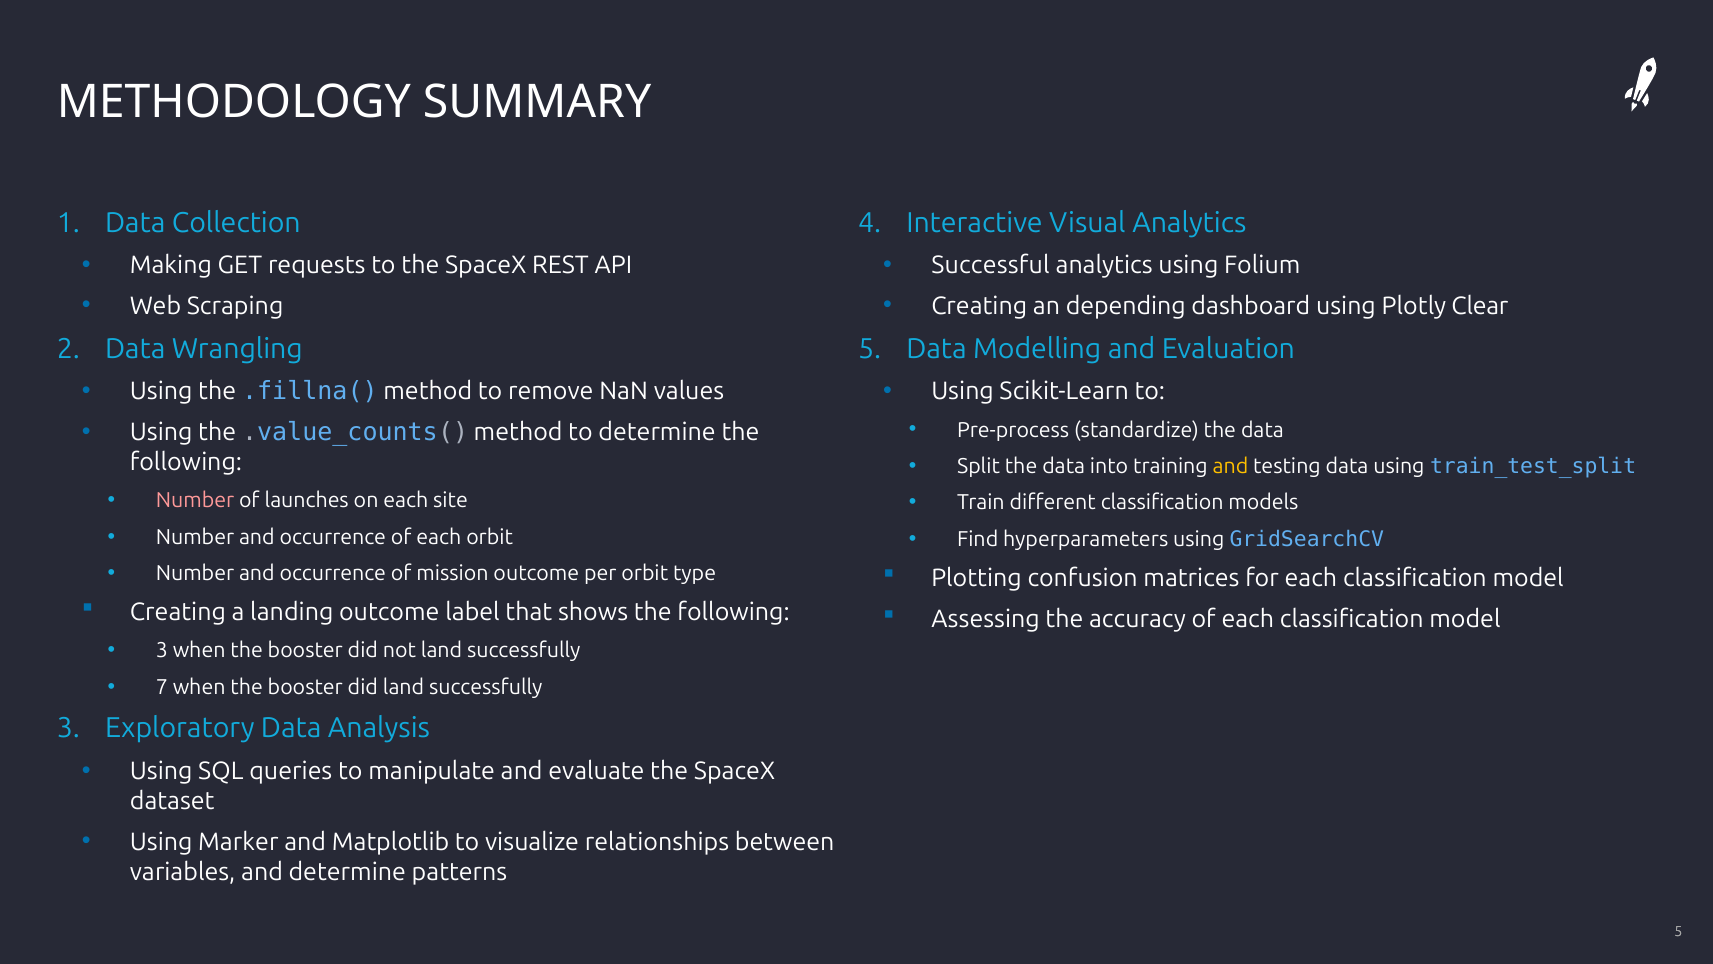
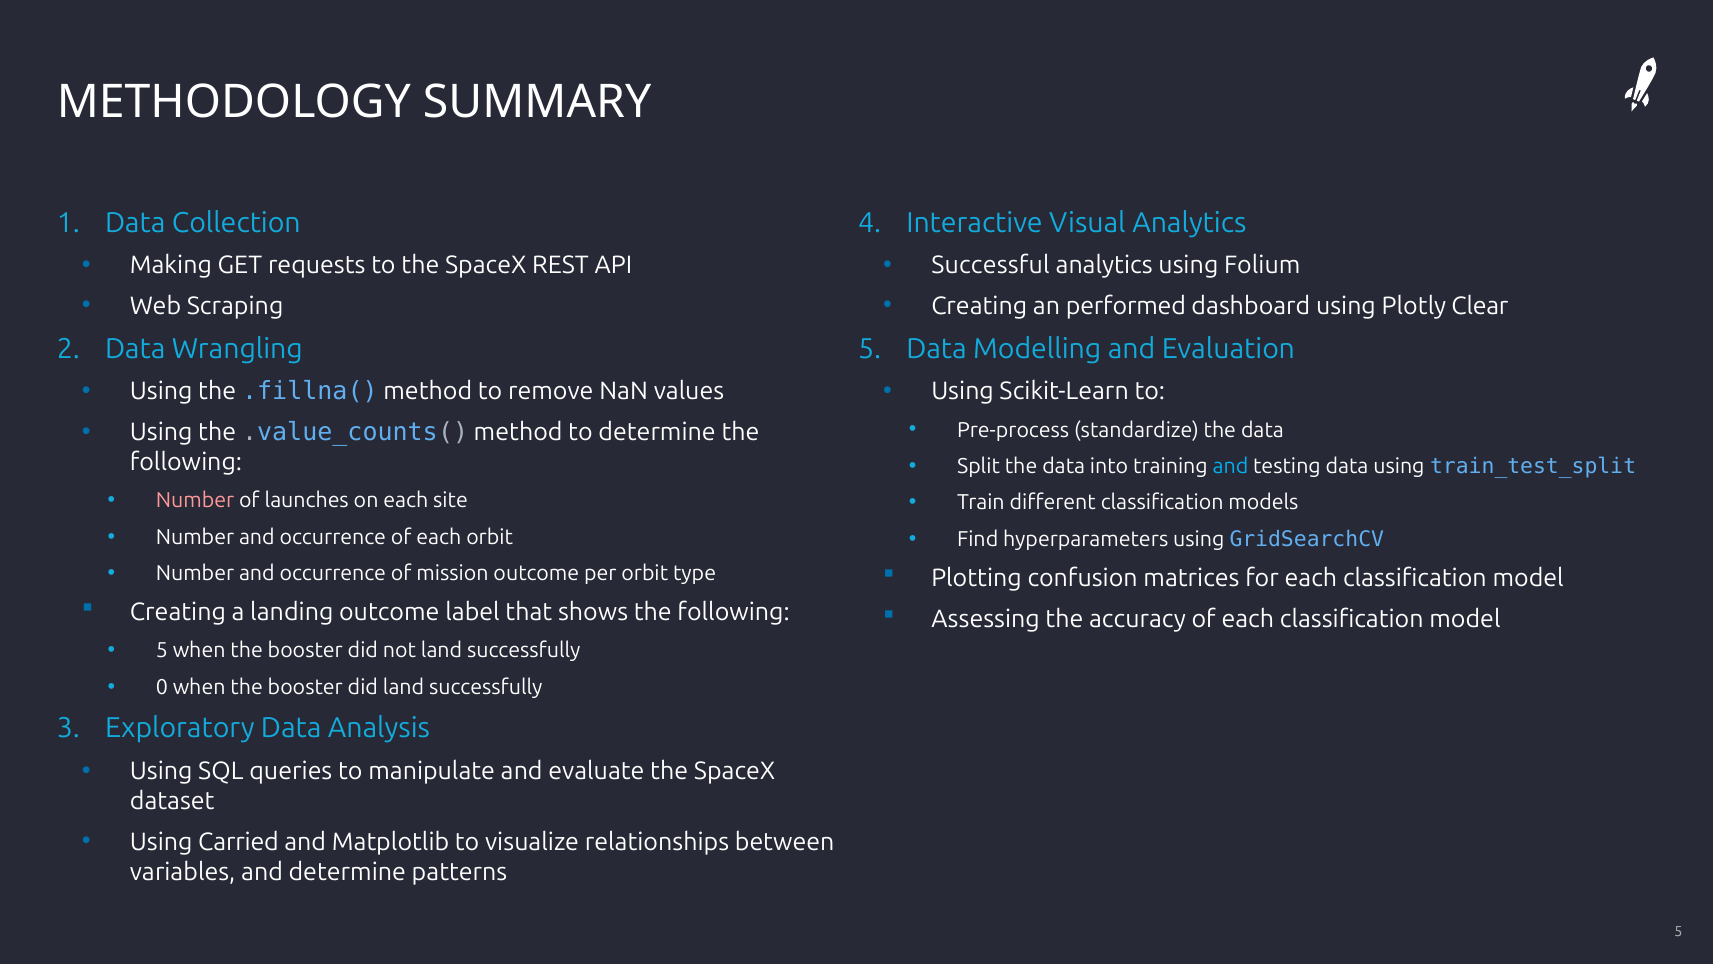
depending: depending -> performed
and at (1230, 466) colour: yellow -> light blue
3 at (162, 651): 3 -> 5
7: 7 -> 0
Marker: Marker -> Carried
